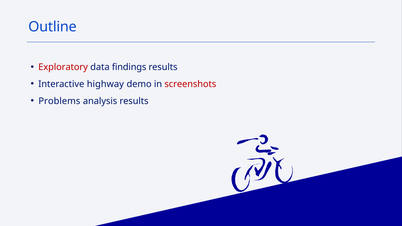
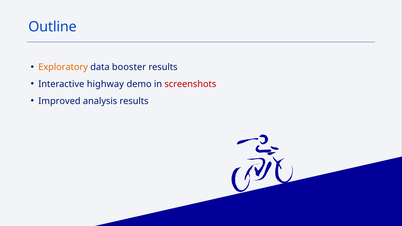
Exploratory colour: red -> orange
findings: findings -> booster
Problems: Problems -> Improved
